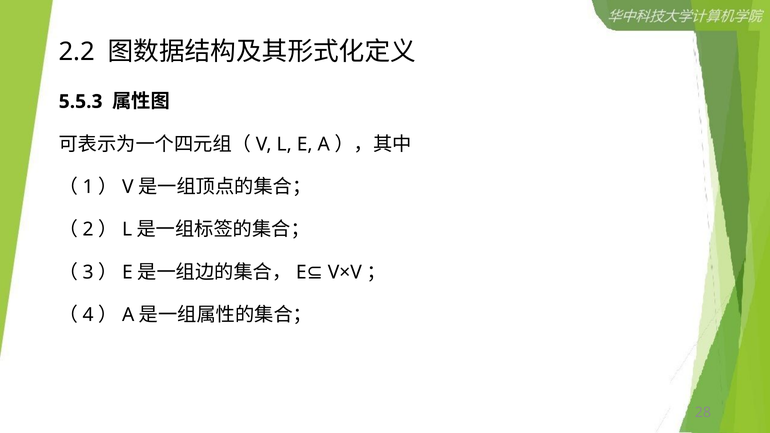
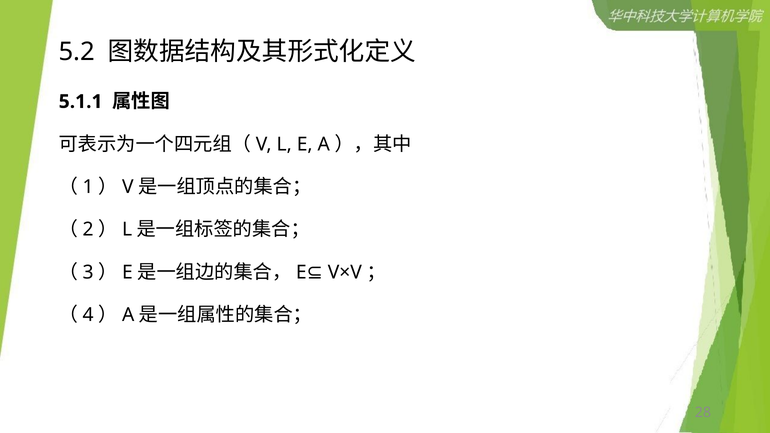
2.2: 2.2 -> 5.2
5.5.3: 5.5.3 -> 5.1.1
